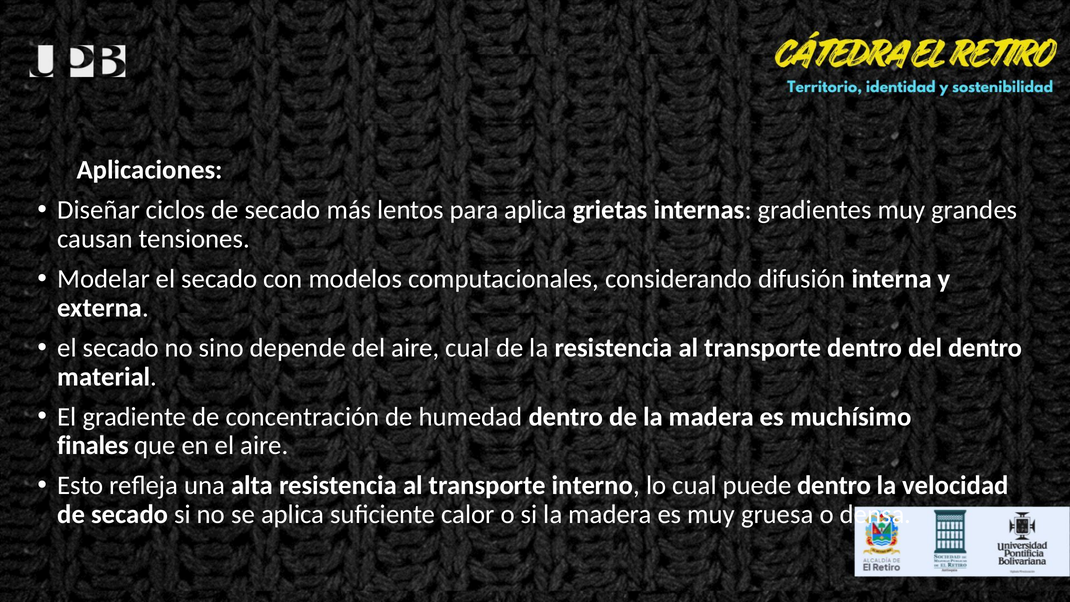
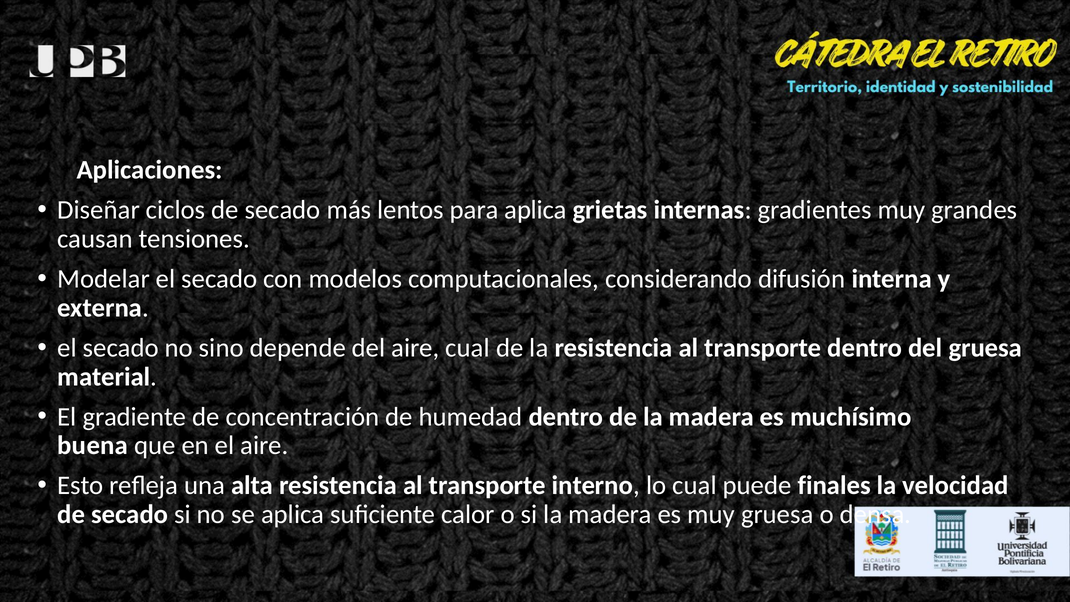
del dentro: dentro -> gruesa
finales: finales -> buena
puede dentro: dentro -> finales
